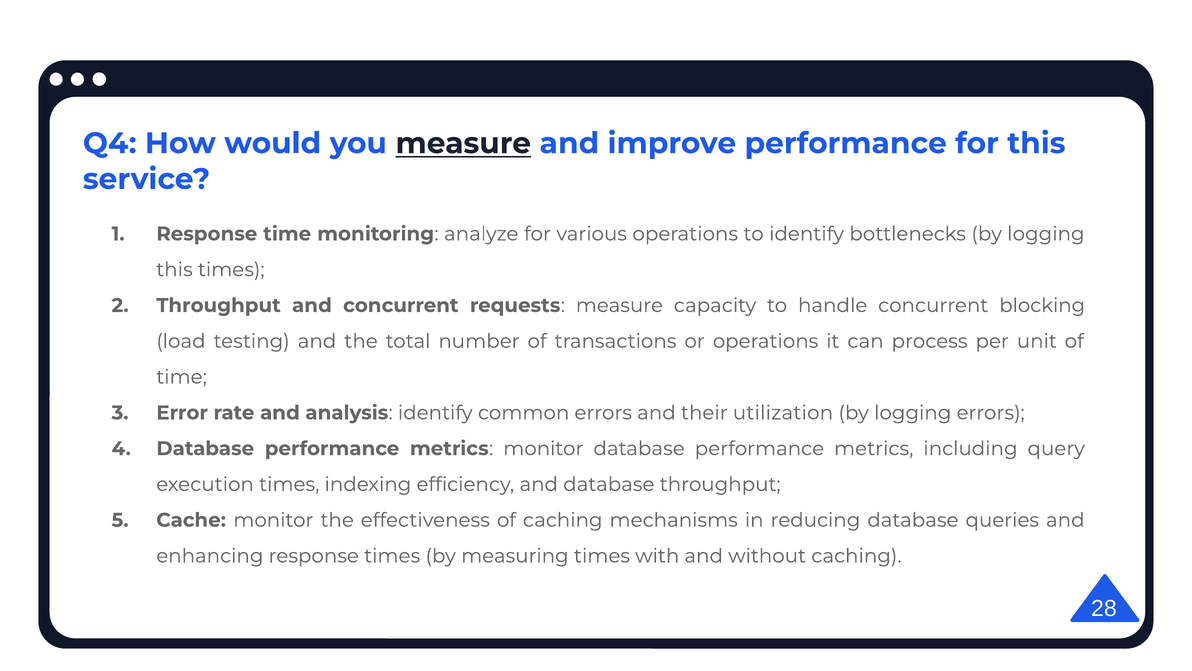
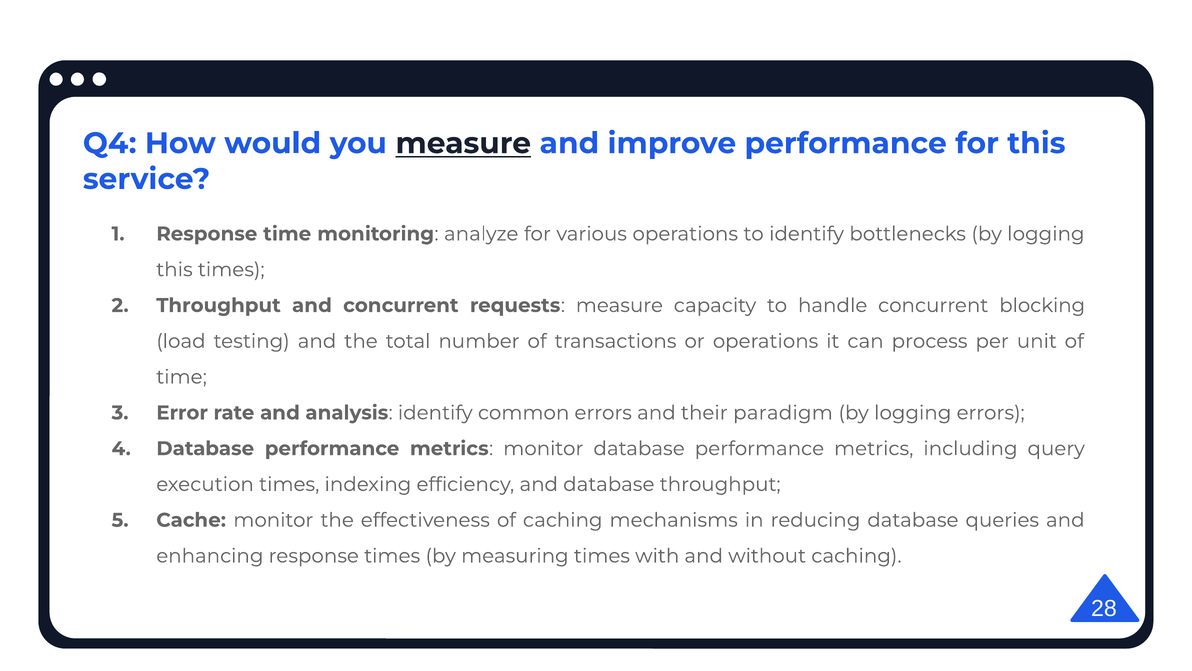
utilization: utilization -> paradigm
